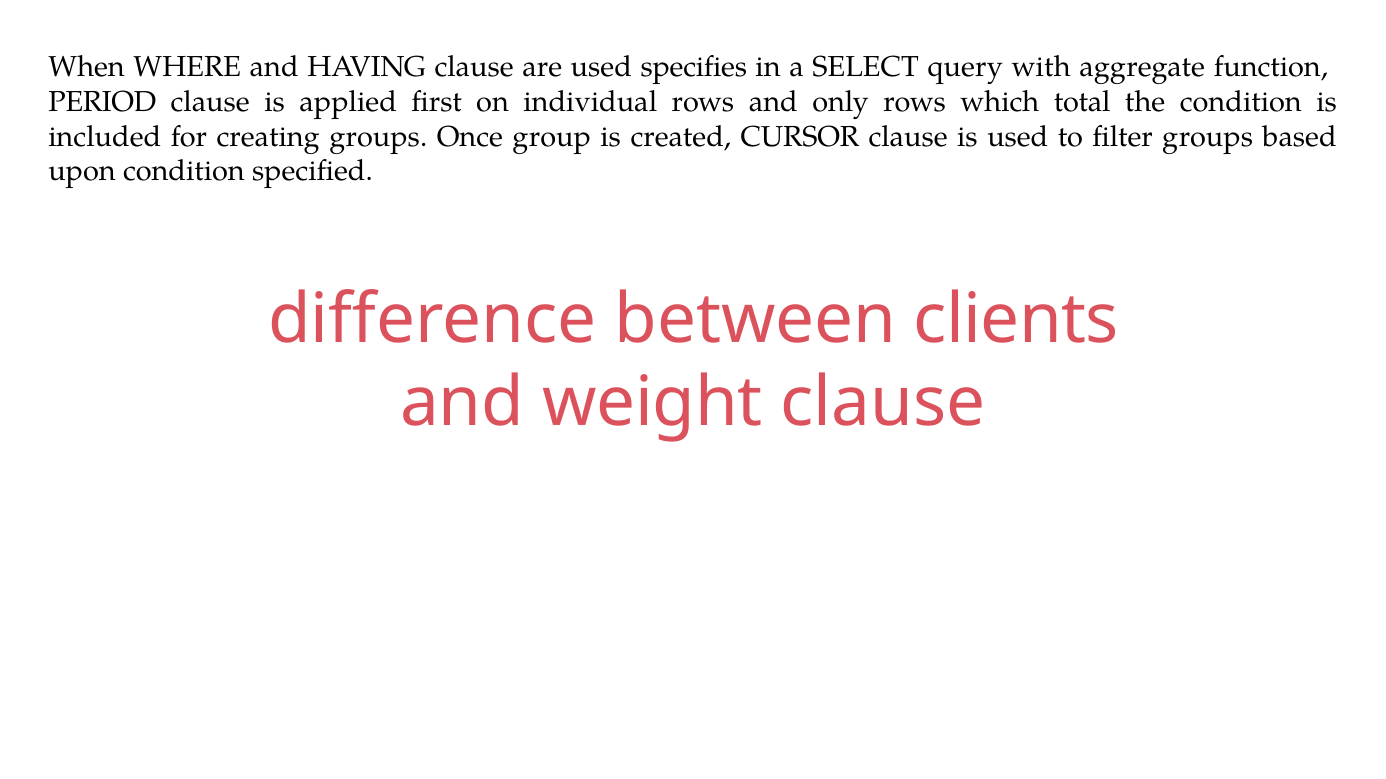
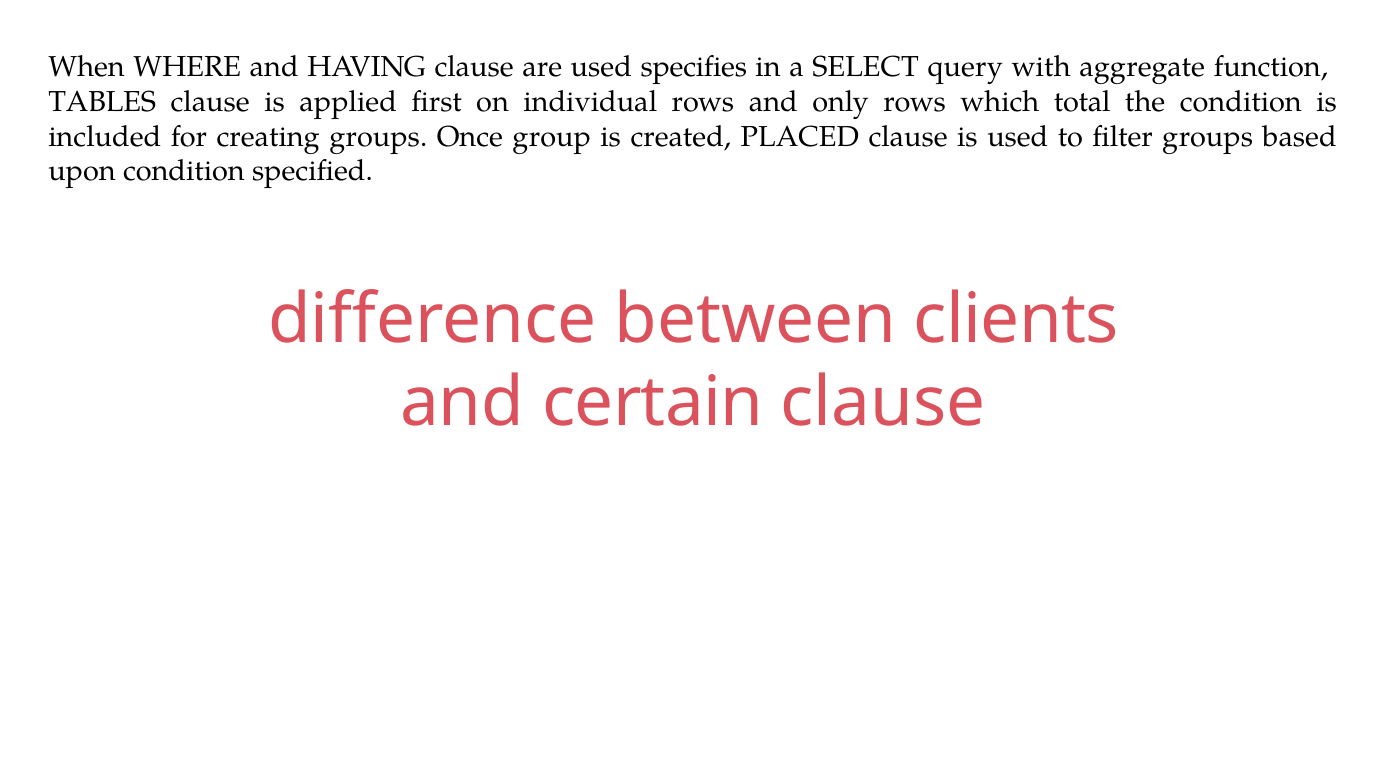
PERIOD: PERIOD -> TABLES
CURSOR: CURSOR -> PLACED
weight: weight -> certain
